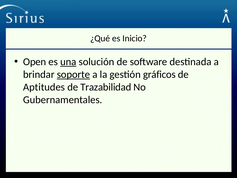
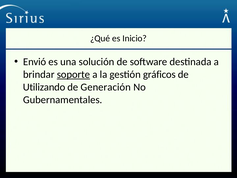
Open: Open -> Envió
una underline: present -> none
Aptitudes: Aptitudes -> Utilizando
Trazabilidad: Trazabilidad -> Generación
